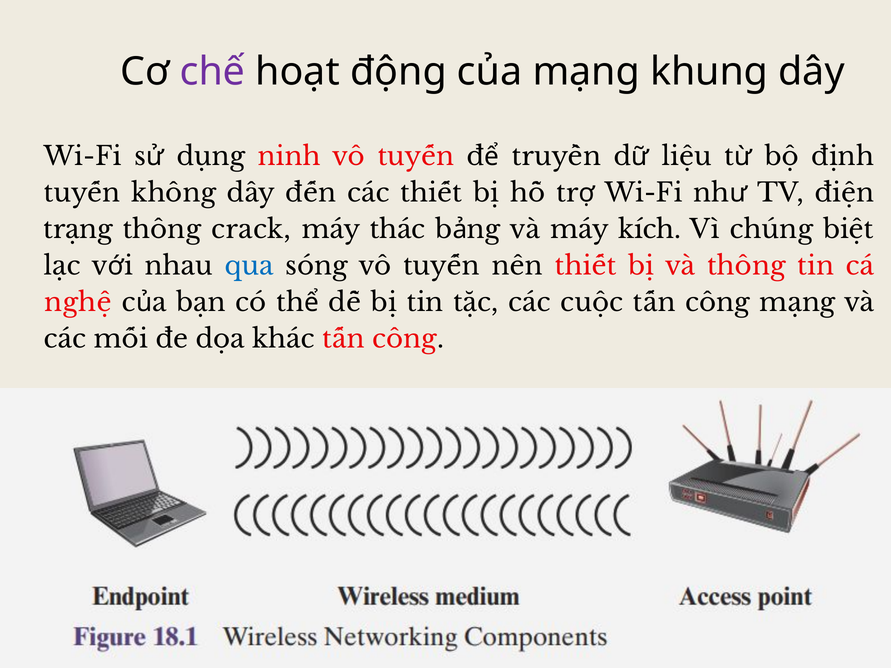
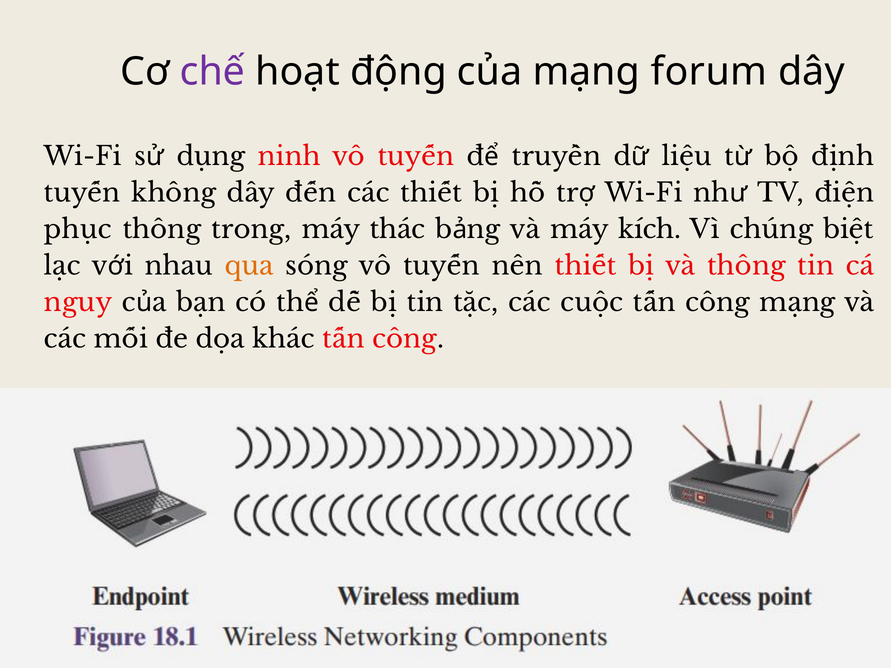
khung: khung -> forum
trạng: trạng -> phục
crack: crack -> trong
qua colour: blue -> orange
nghệ: nghệ -> nguy
